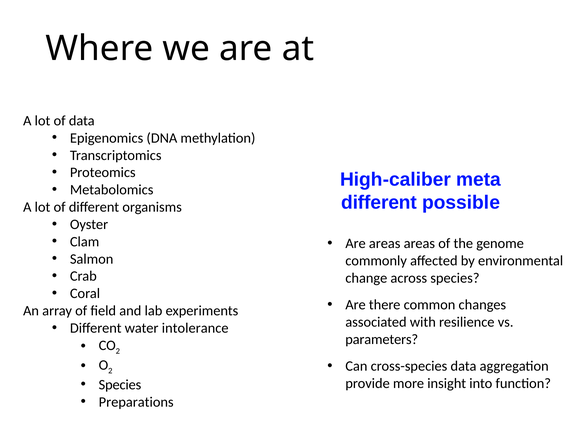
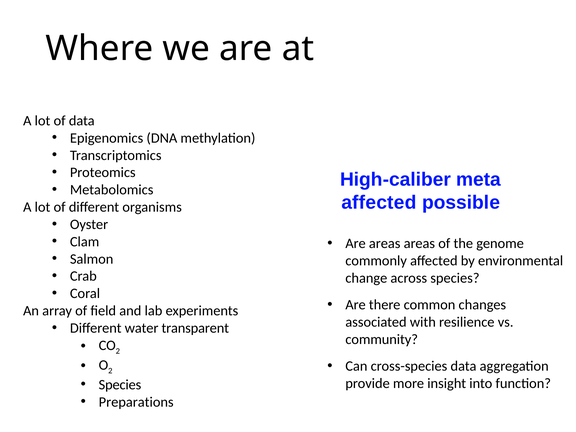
different at (379, 202): different -> affected
intolerance: intolerance -> transparent
parameters: parameters -> community
